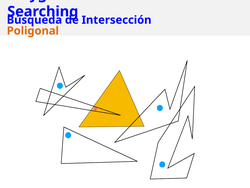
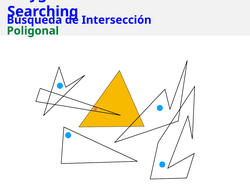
Poligonal colour: orange -> green
